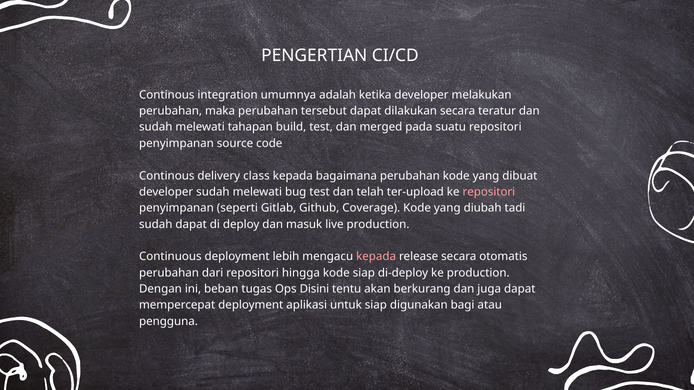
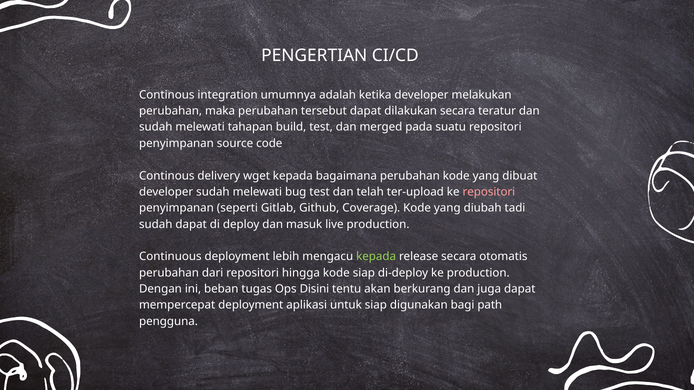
class: class -> wget
kepada at (376, 257) colour: pink -> light green
atau: atau -> path
